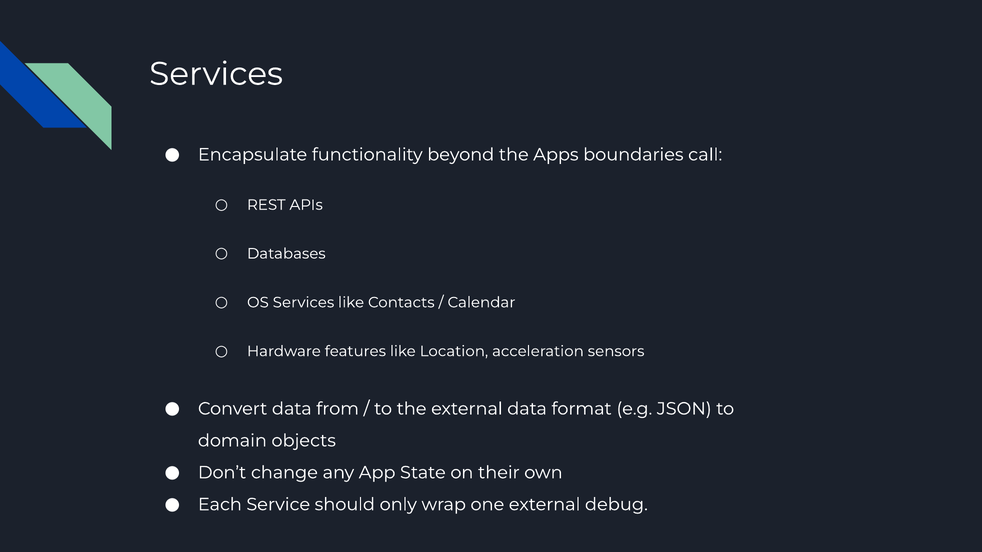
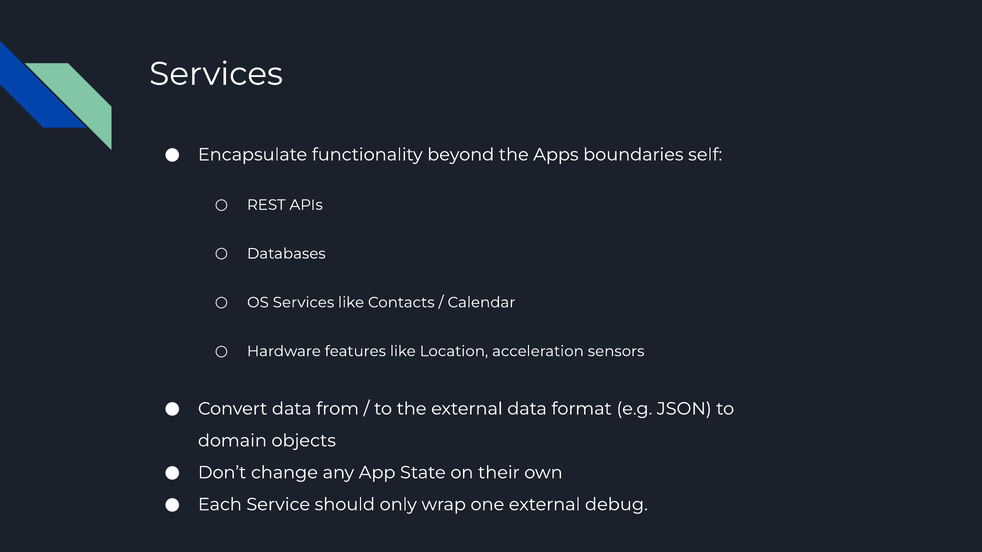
call: call -> self
